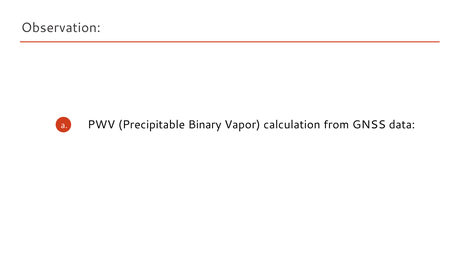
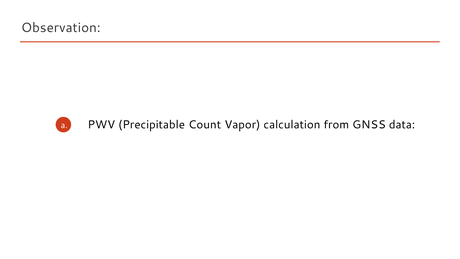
Binary: Binary -> Count
